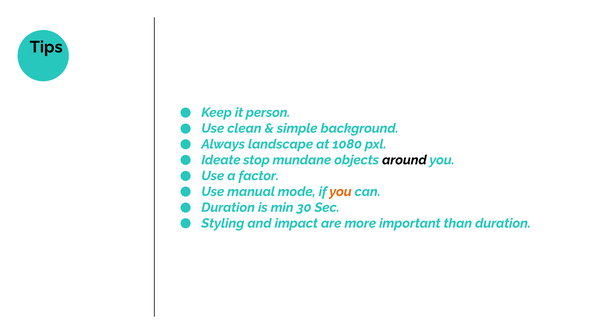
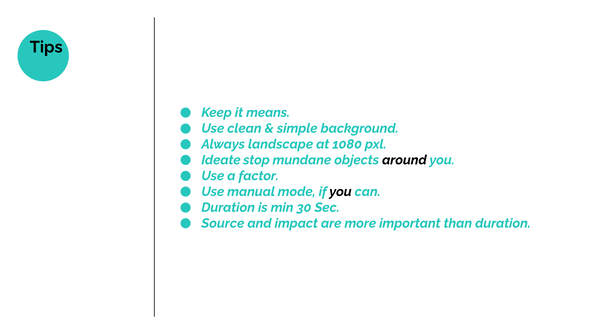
person: person -> means
you at (340, 192) colour: orange -> black
Styling: Styling -> Source
